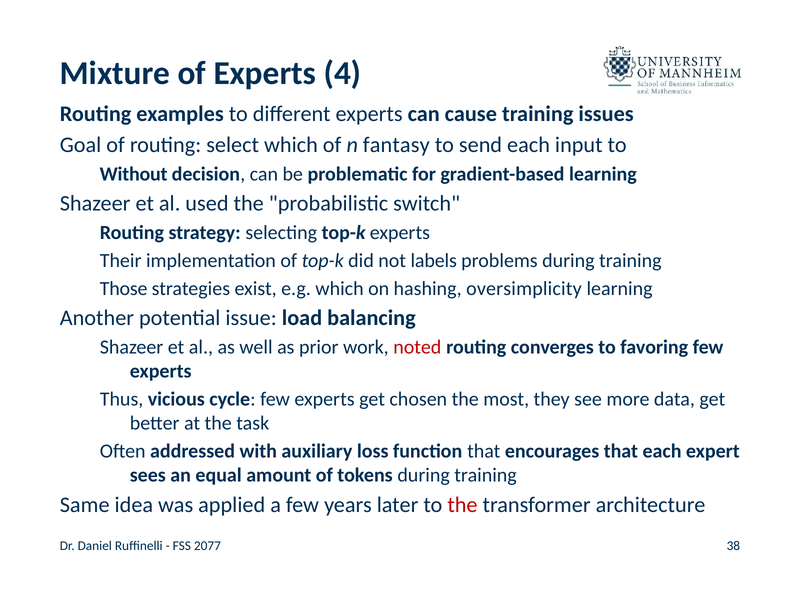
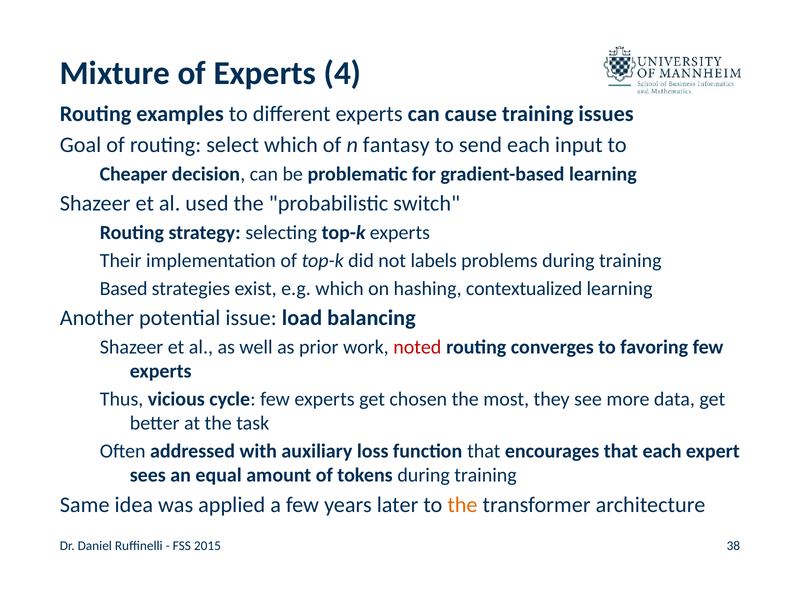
Without: Without -> Cheaper
Those: Those -> Based
oversimplicity: oversimplicity -> contextualized
the at (462, 505) colour: red -> orange
2077: 2077 -> 2015
